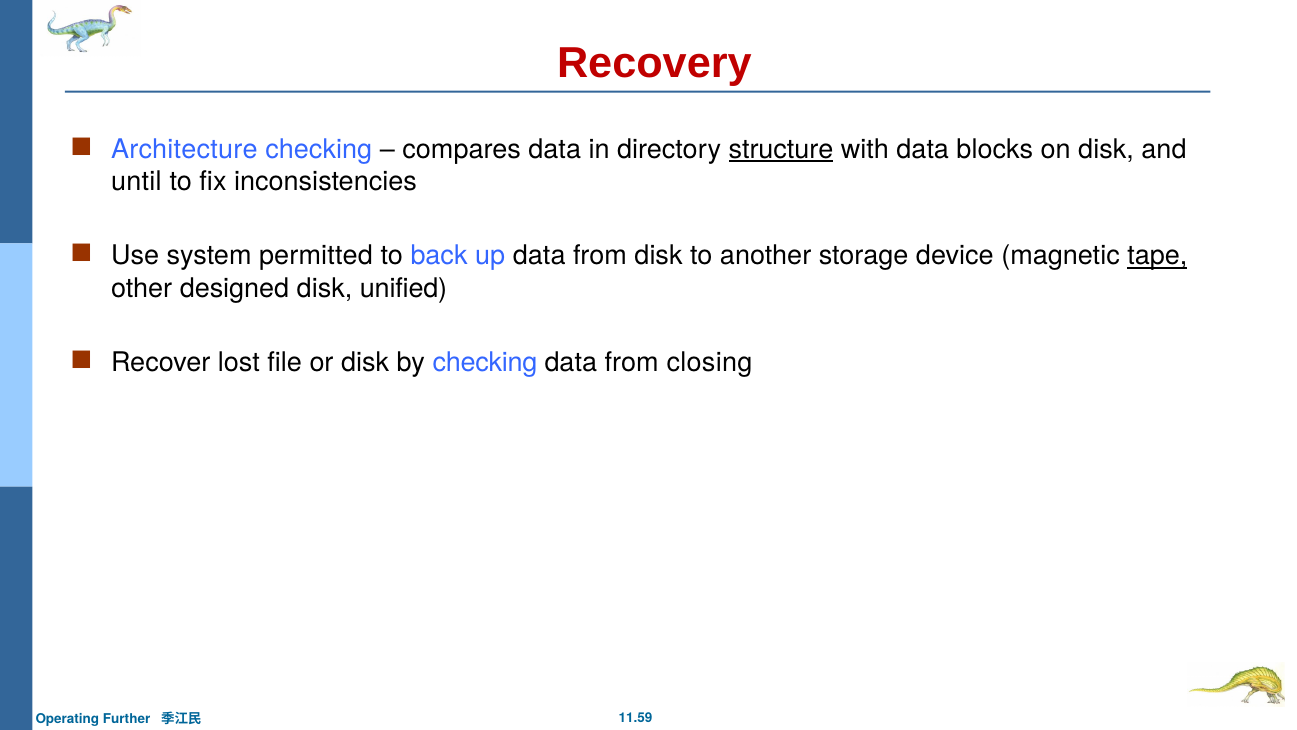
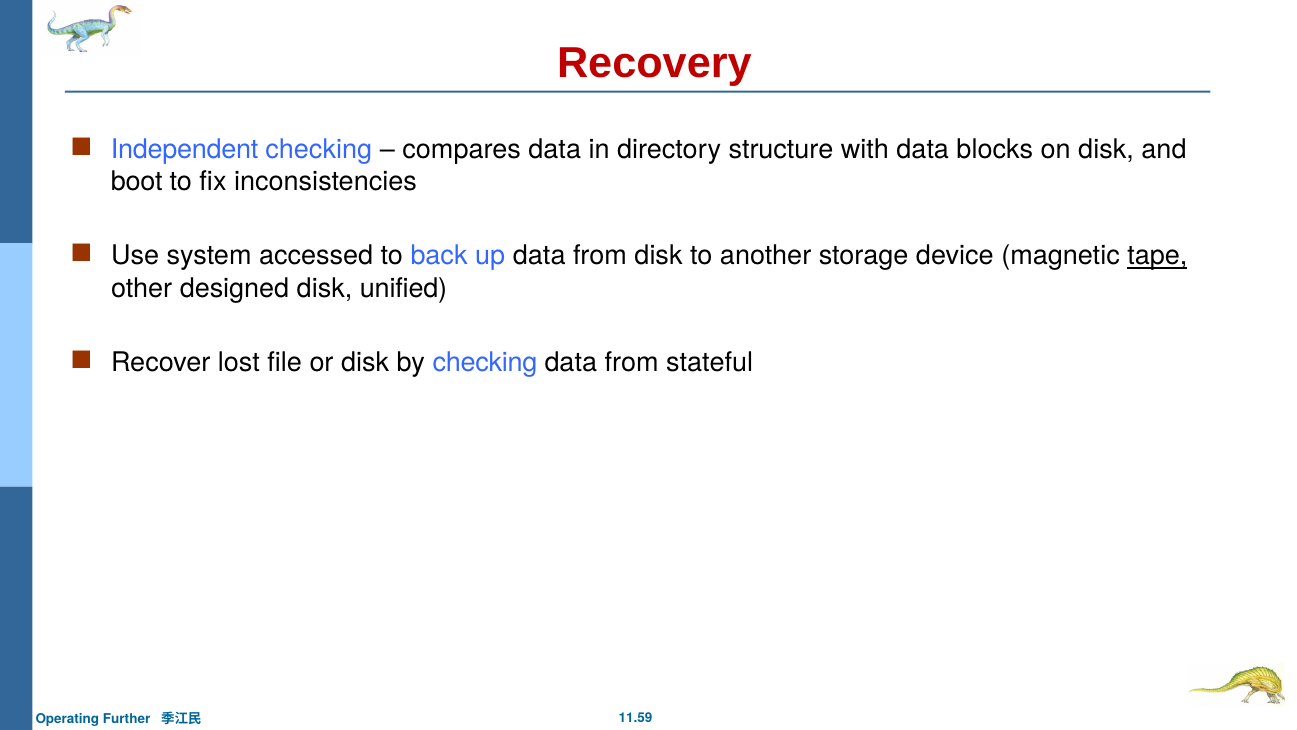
Architecture: Architecture -> Independent
structure underline: present -> none
until: until -> boot
permitted: permitted -> accessed
closing: closing -> stateful
